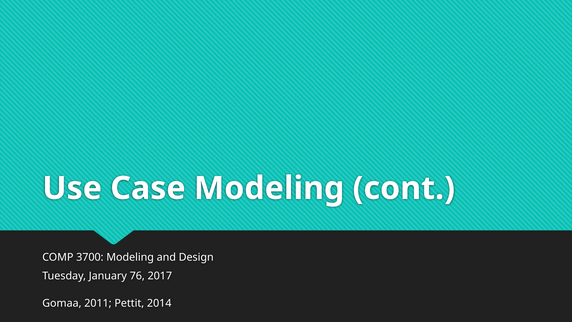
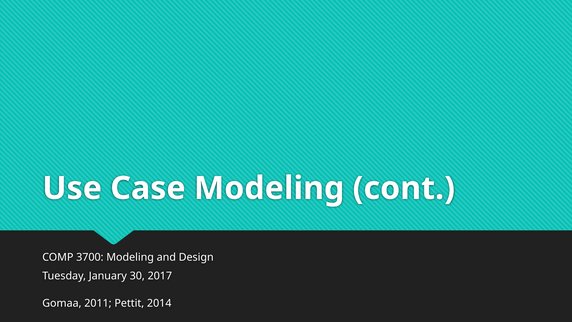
76: 76 -> 30
